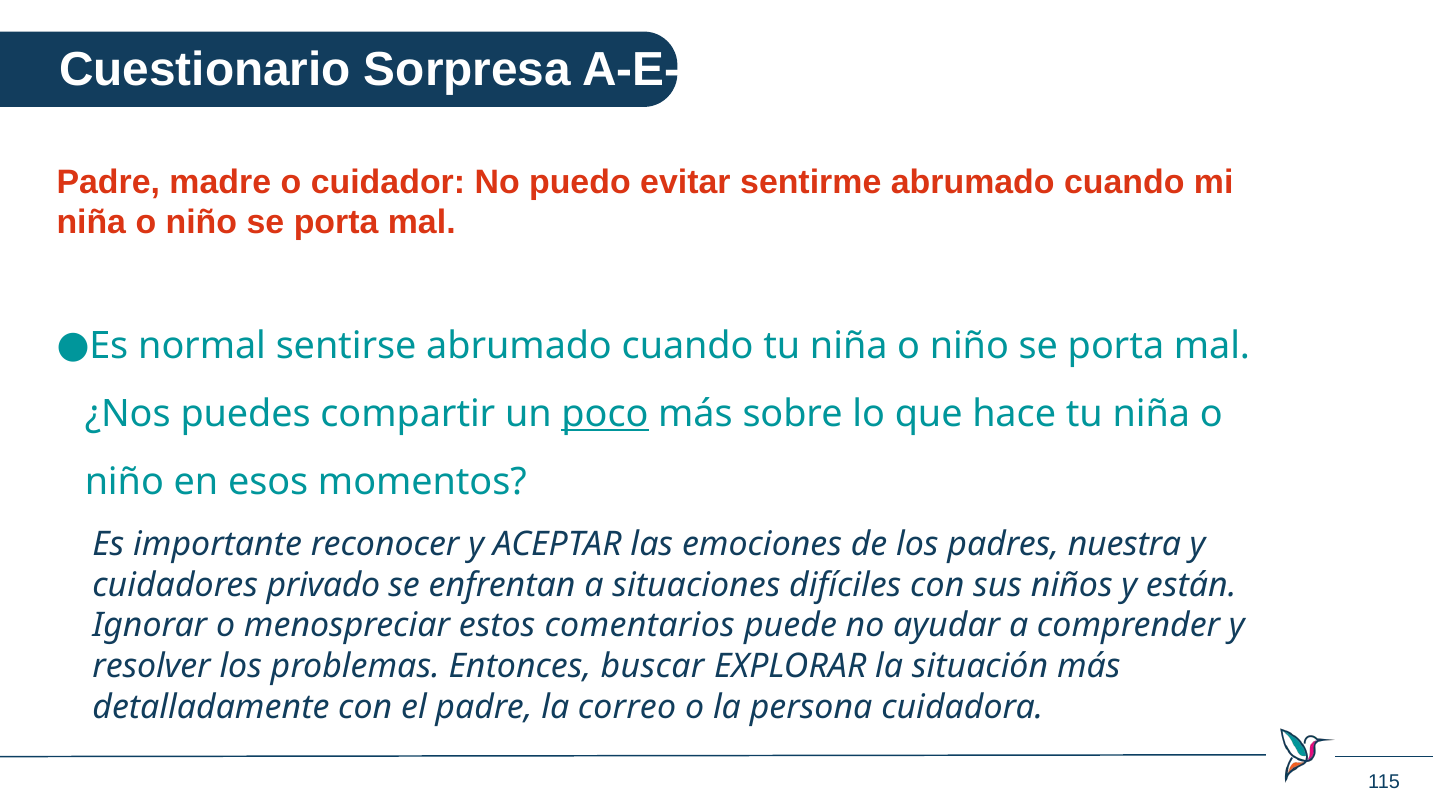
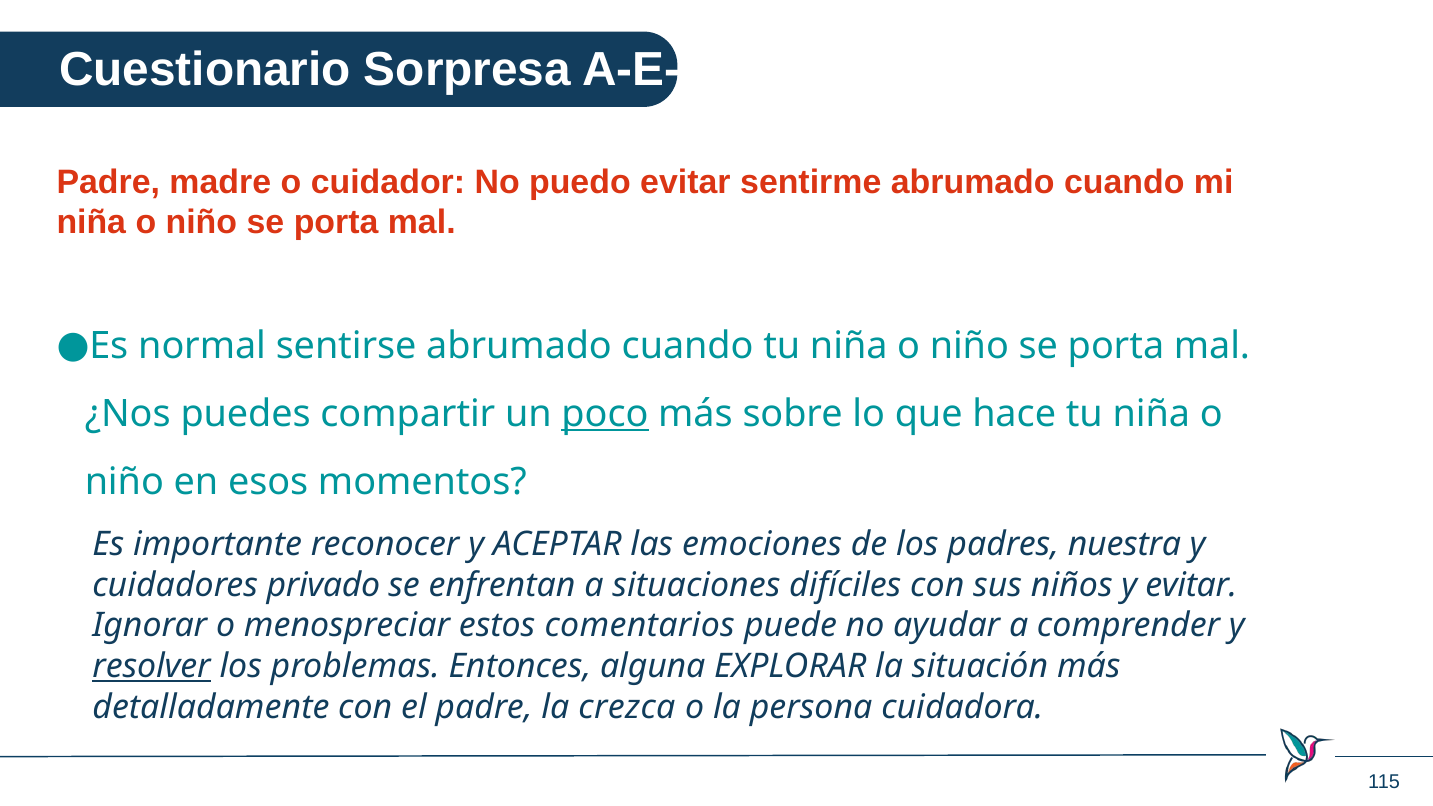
y están: están -> evitar
resolver underline: none -> present
buscar: buscar -> alguna
correo: correo -> crezca
